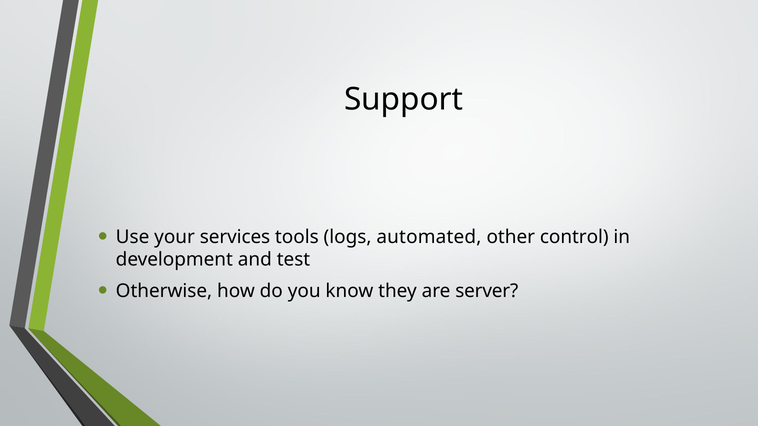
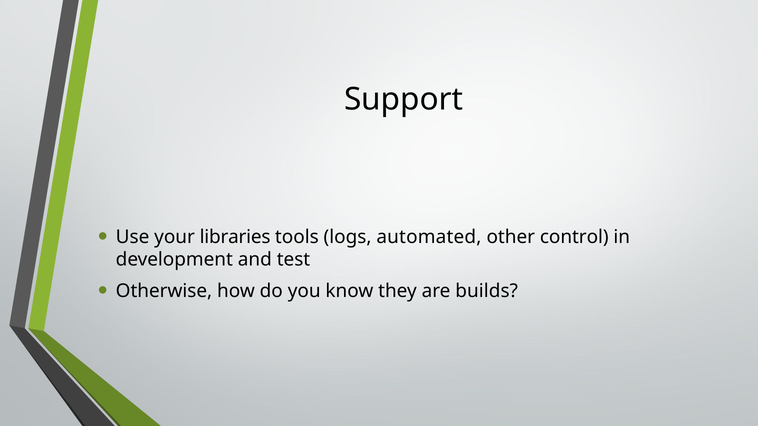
services: services -> libraries
server: server -> builds
